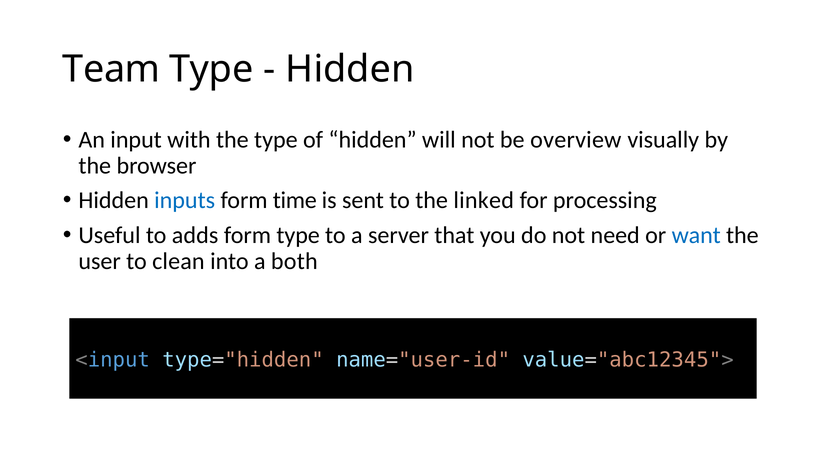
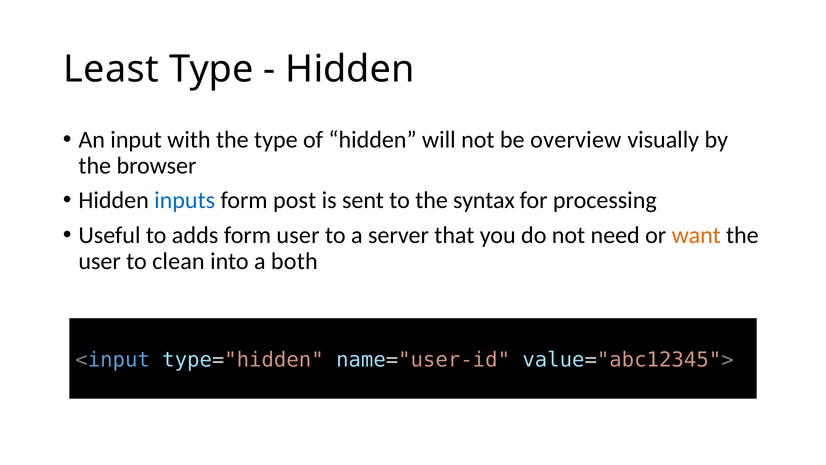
Team: Team -> Least
time: time -> post
linked: linked -> syntax
form type: type -> user
want colour: blue -> orange
